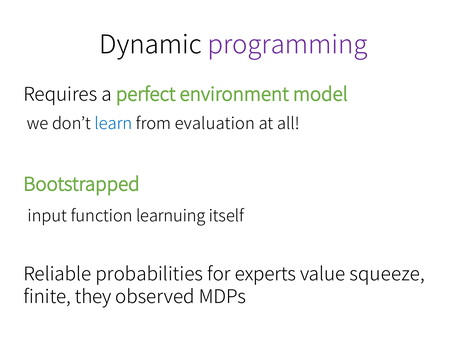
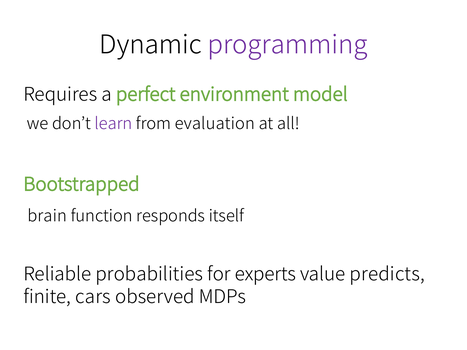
learn colour: blue -> purple
input: input -> brain
learnuing: learnuing -> responds
squeeze: squeeze -> predicts
they: they -> cars
